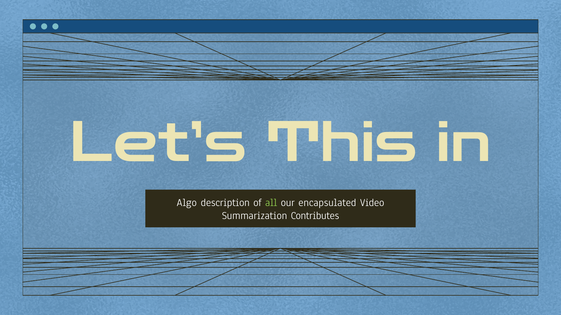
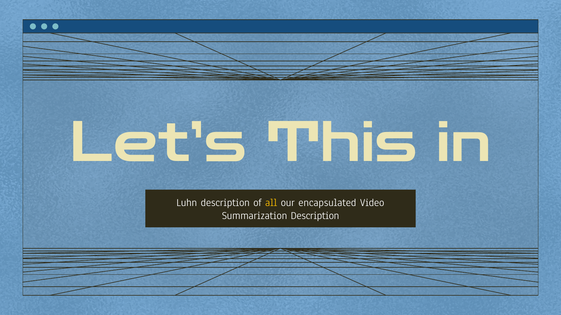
Algo: Algo -> Luhn
all colour: light green -> yellow
Summarization Contributes: Contributes -> Description
